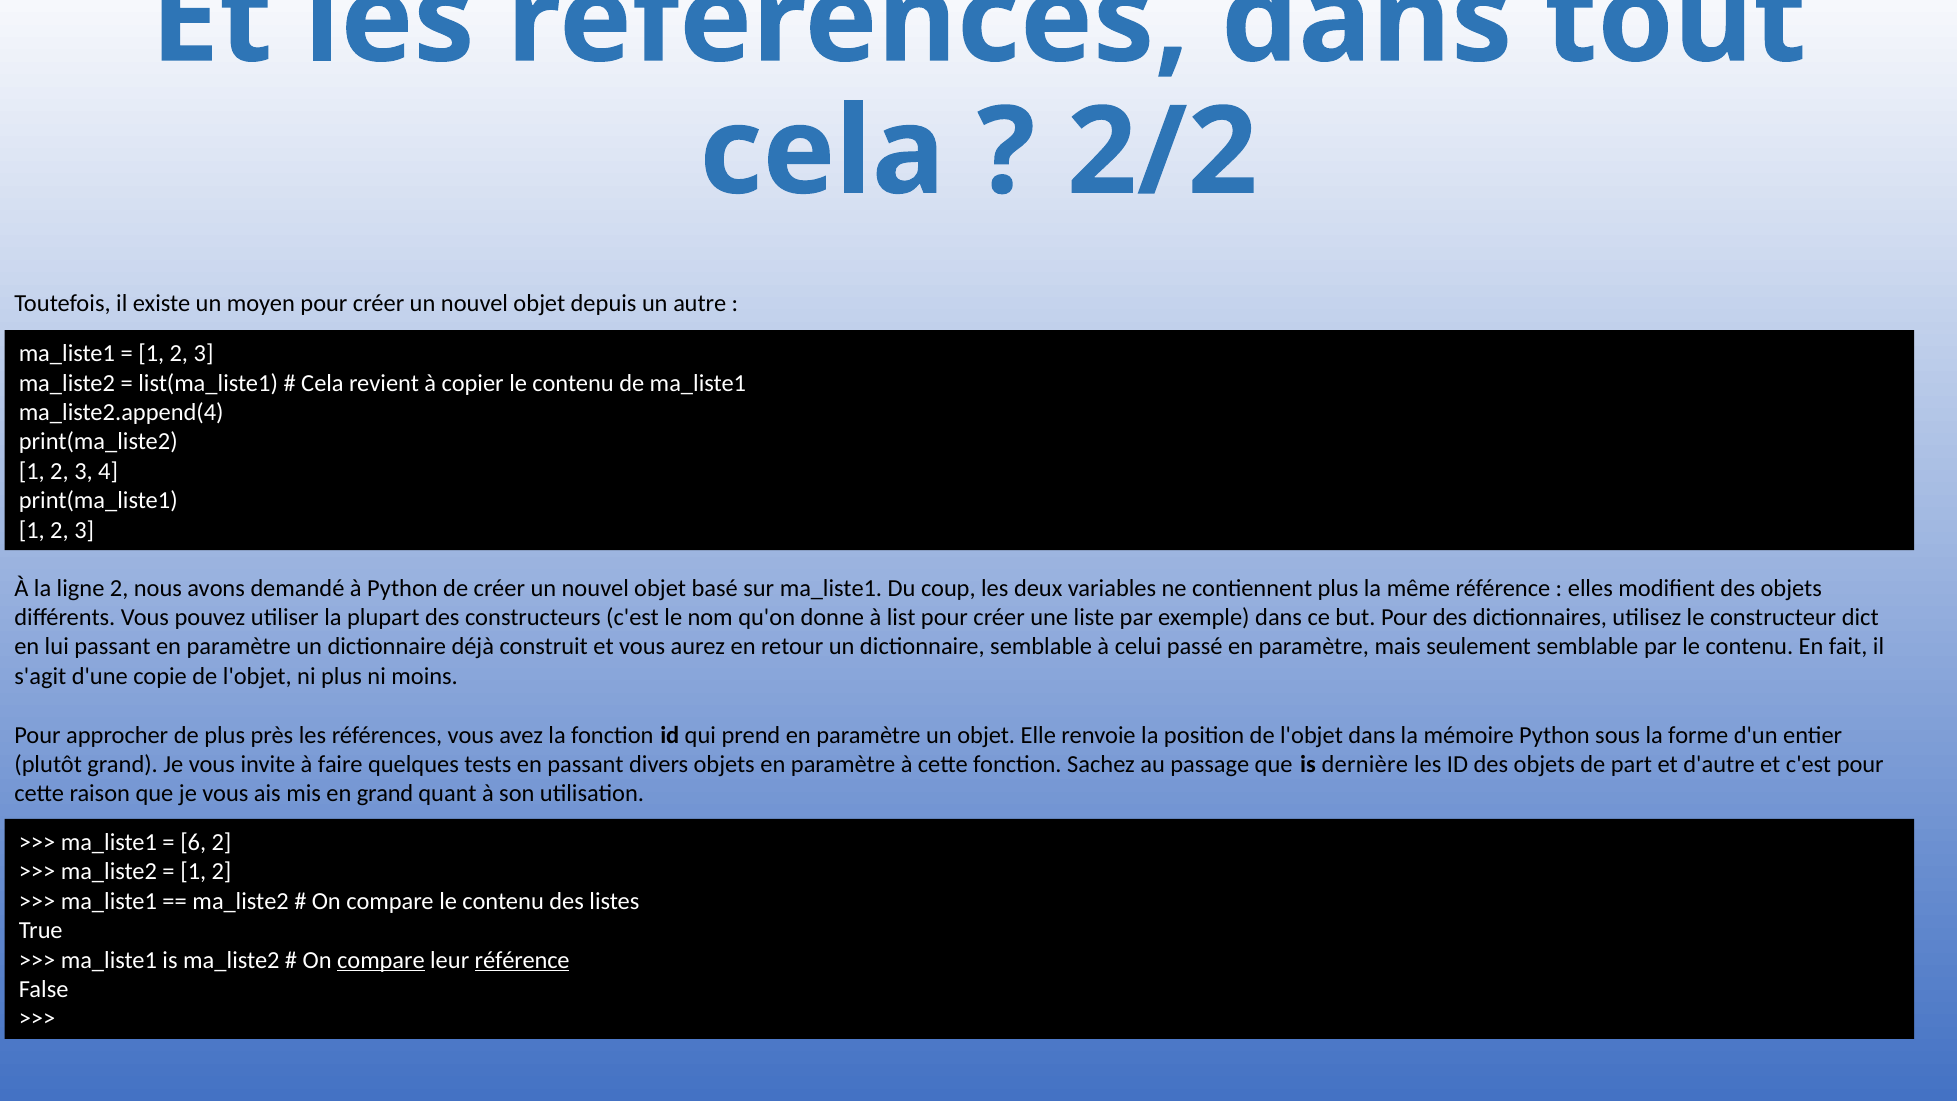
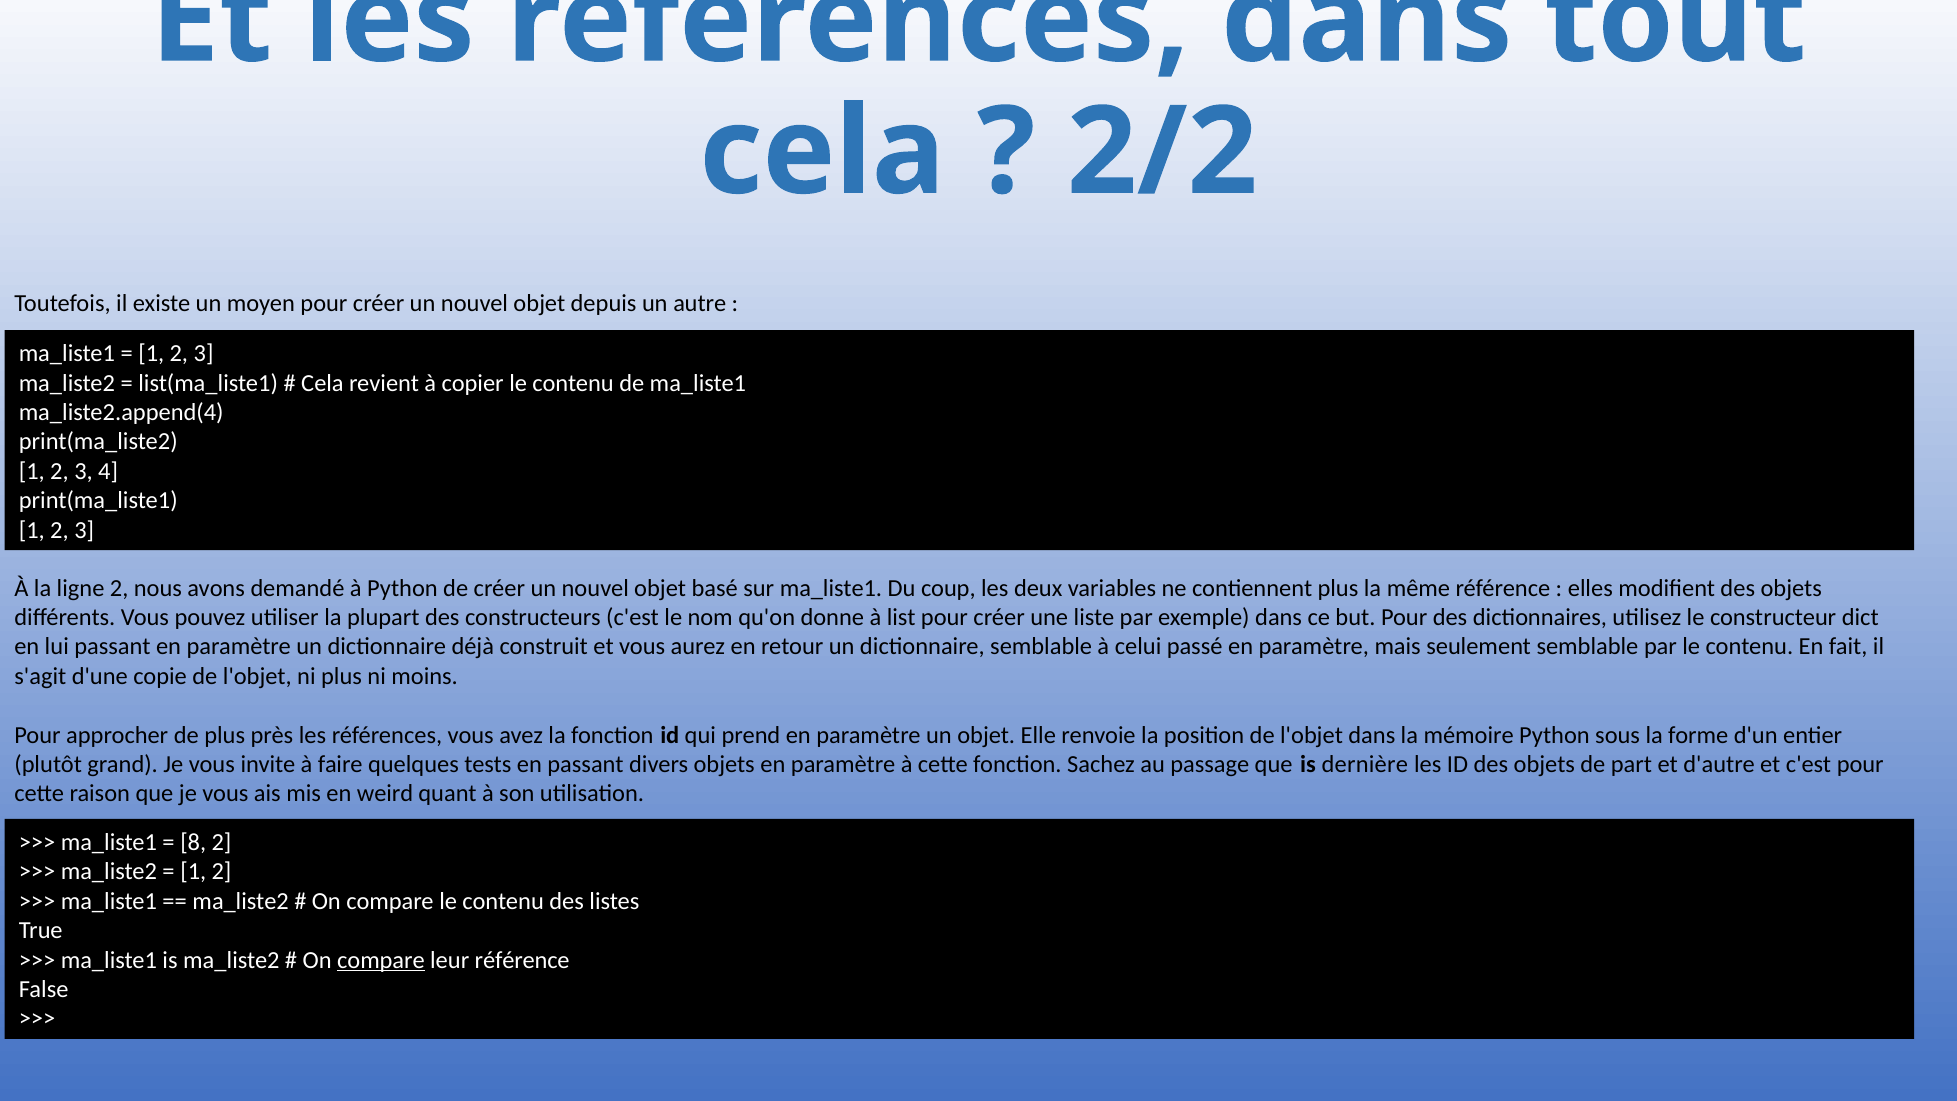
en grand: grand -> weird
6: 6 -> 8
référence at (522, 960) underline: present -> none
